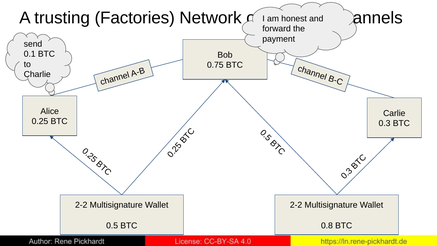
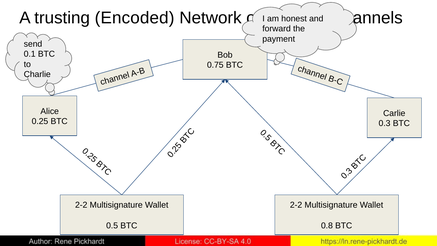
Factories: Factories -> Encoded
